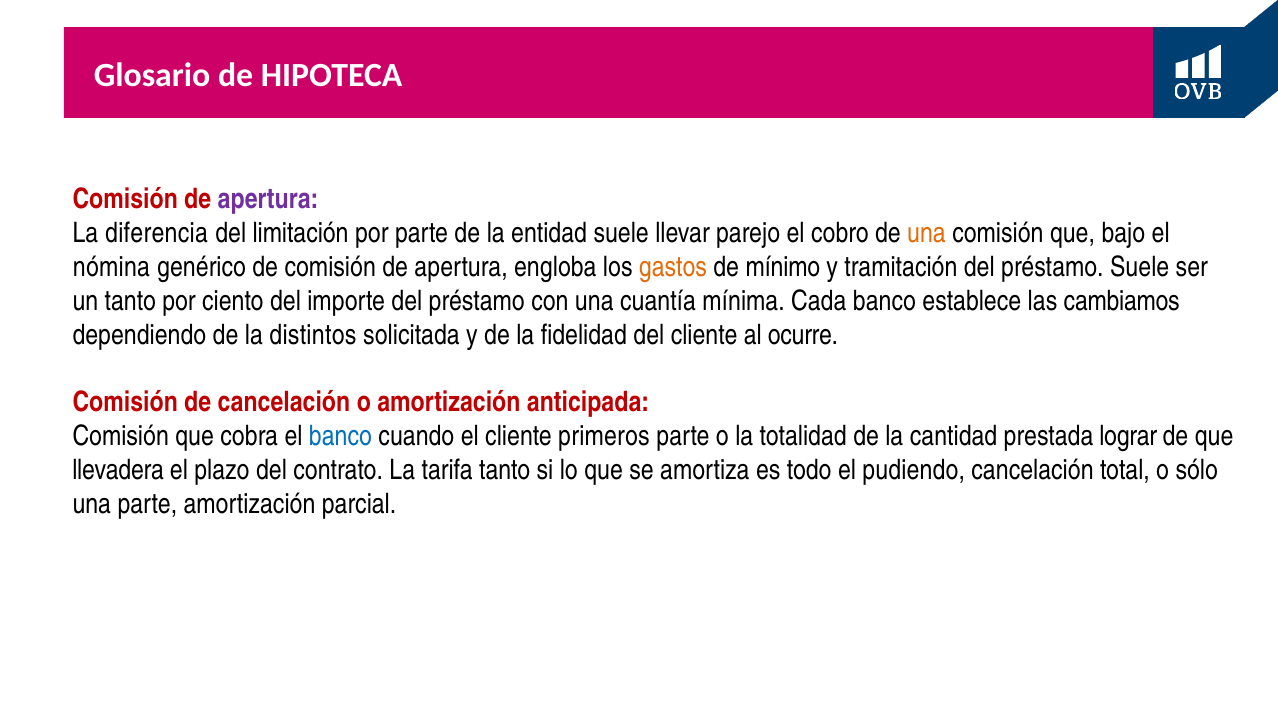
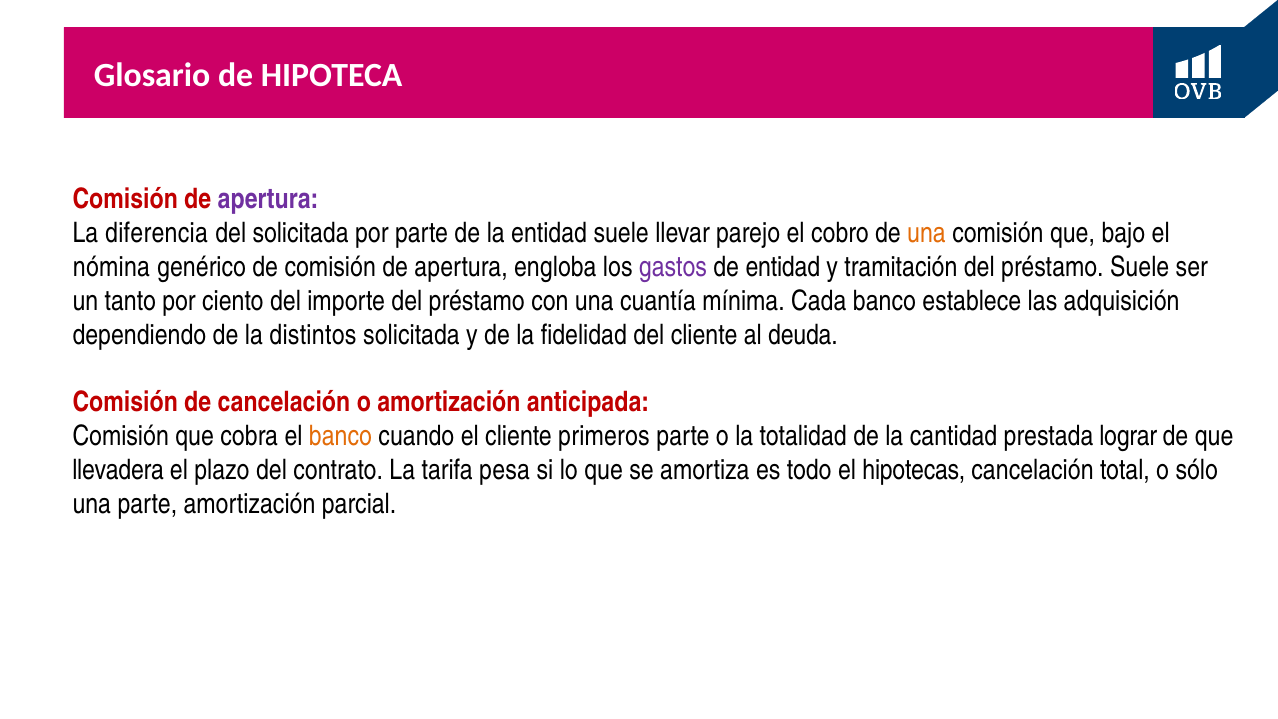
del limitación: limitación -> solicitada
gastos colour: orange -> purple
de mínimo: mínimo -> entidad
cambiamos: cambiamos -> adquisición
ocurre: ocurre -> deuda
banco at (340, 436) colour: blue -> orange
tarifa tanto: tanto -> pesa
pudiendo: pudiendo -> hipotecas
